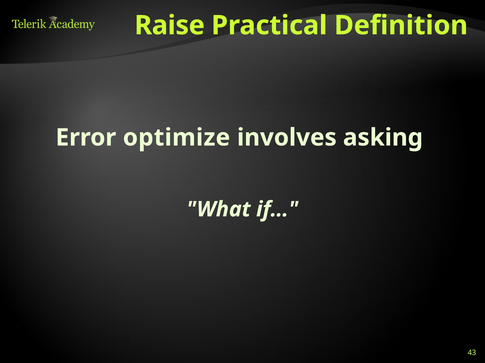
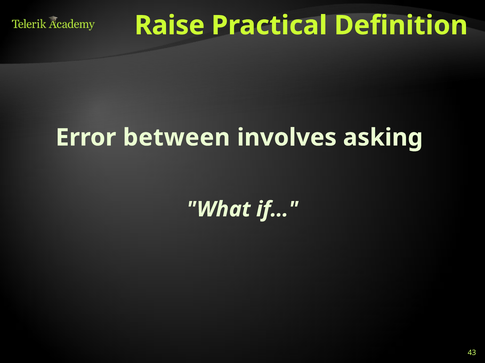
optimize: optimize -> between
